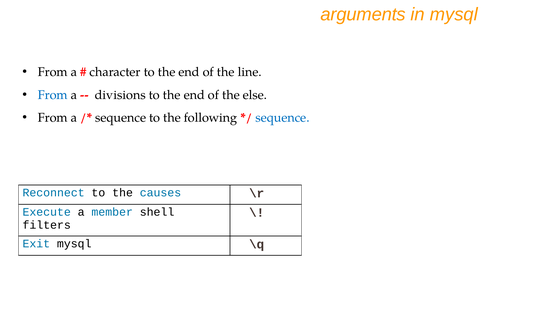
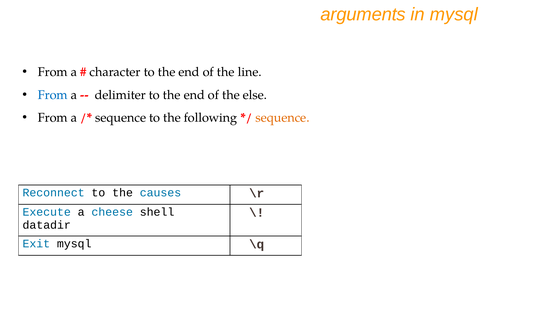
divisions: divisions -> delimiter
sequence at (282, 118) colour: blue -> orange
member: member -> cheese
filters: filters -> datadir
